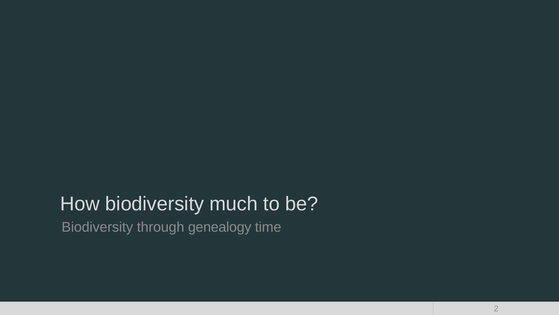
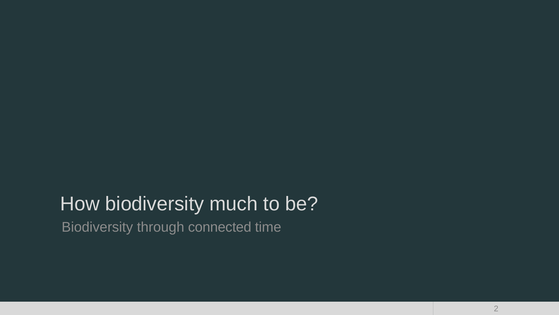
genealogy: genealogy -> connected
